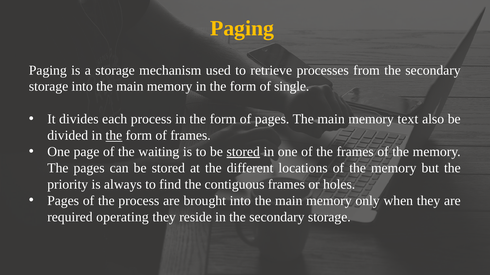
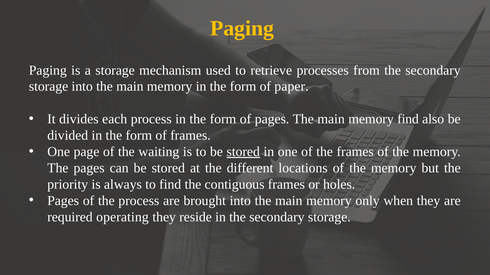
single: single -> paper
memory text: text -> find
the at (114, 136) underline: present -> none
